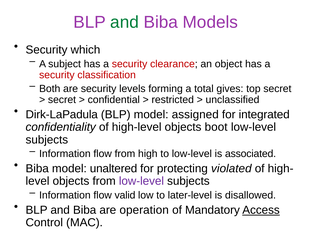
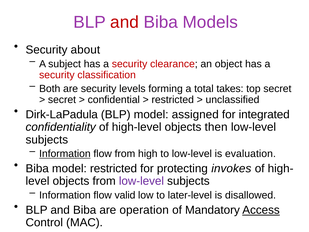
and at (125, 22) colour: green -> red
which: which -> about
gives: gives -> takes
boot: boot -> then
Information at (65, 154) underline: none -> present
associated: associated -> evaluation
model unaltered: unaltered -> restricted
violated: violated -> invokes
